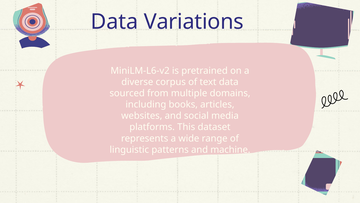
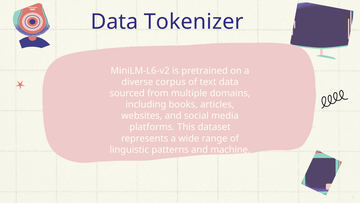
Variations: Variations -> Tokenizer
